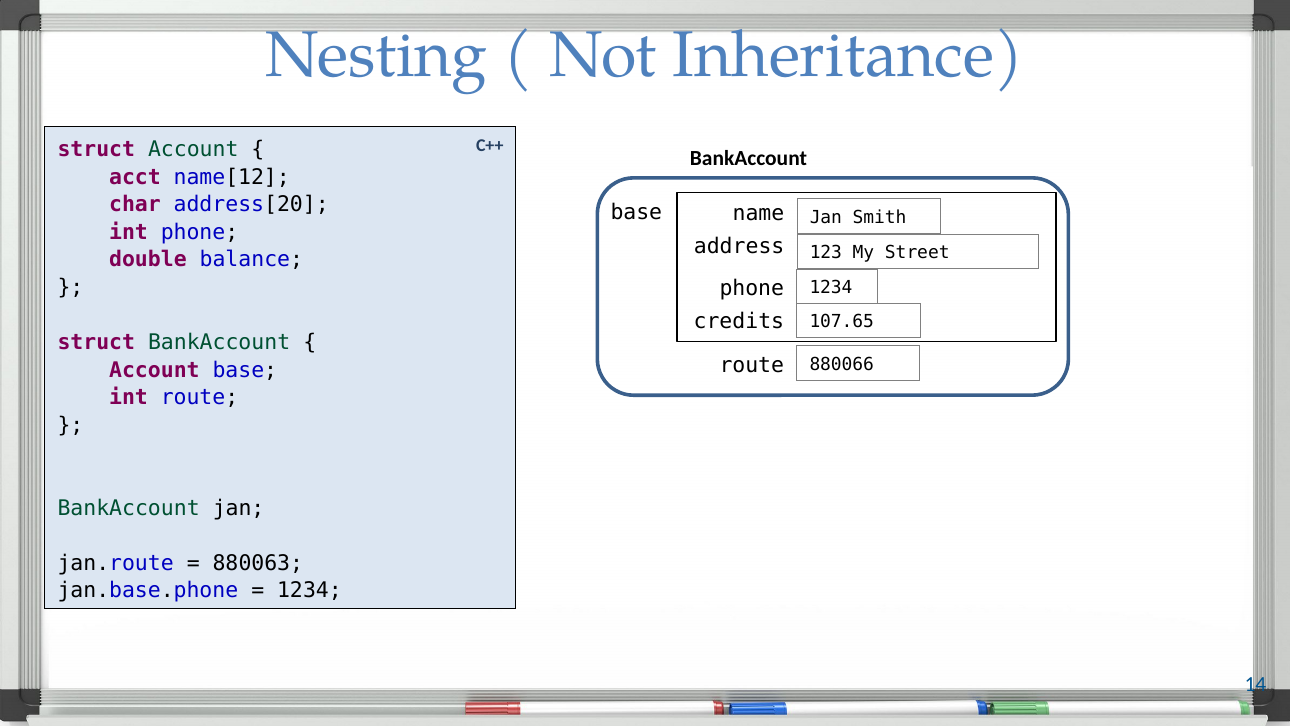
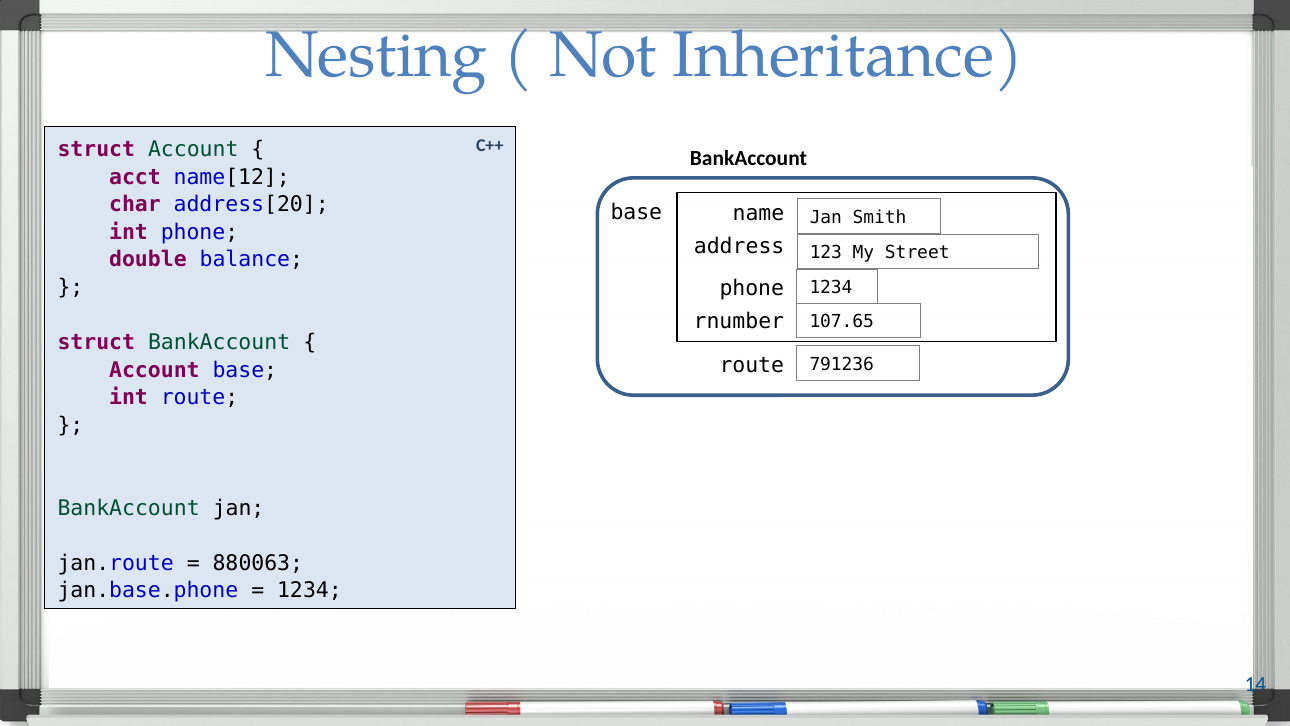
credits: credits -> rnumber
880066: 880066 -> 791236
